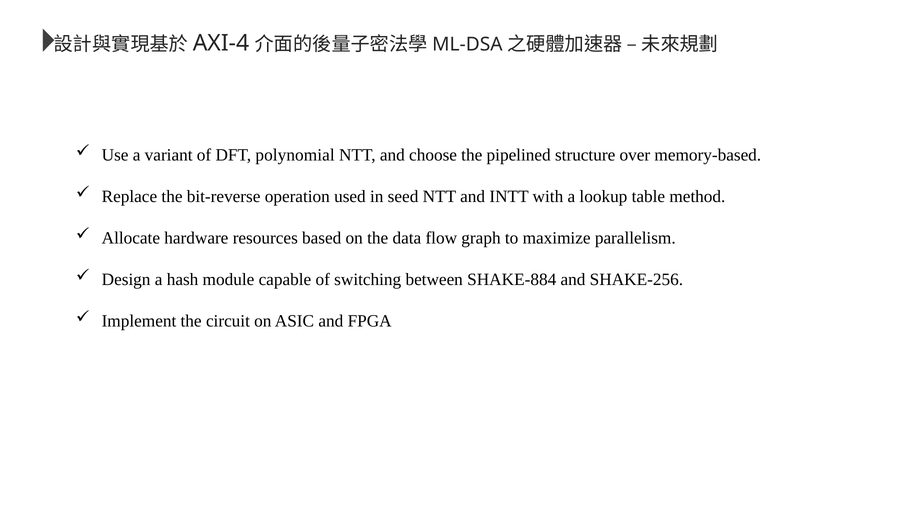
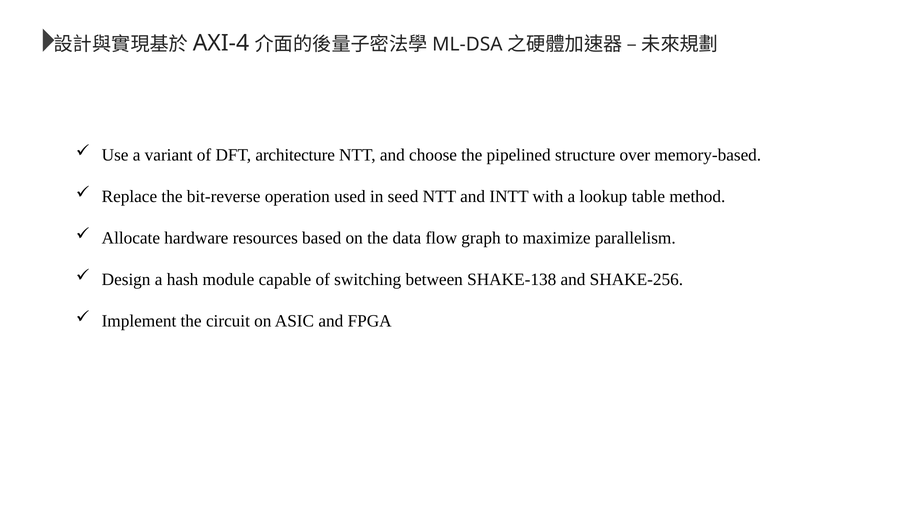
polynomial: polynomial -> architecture
SHAKE-884: SHAKE-884 -> SHAKE-138
